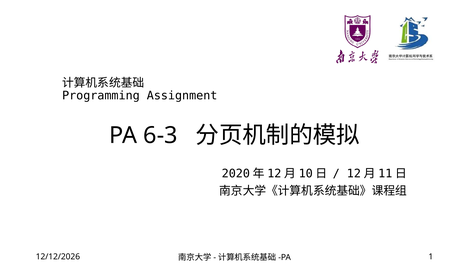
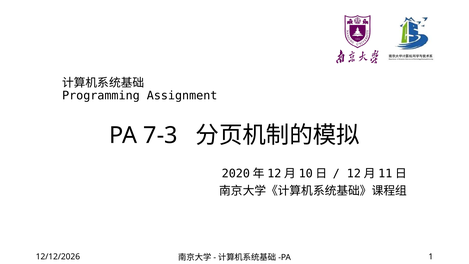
6-3: 6-3 -> 7-3
